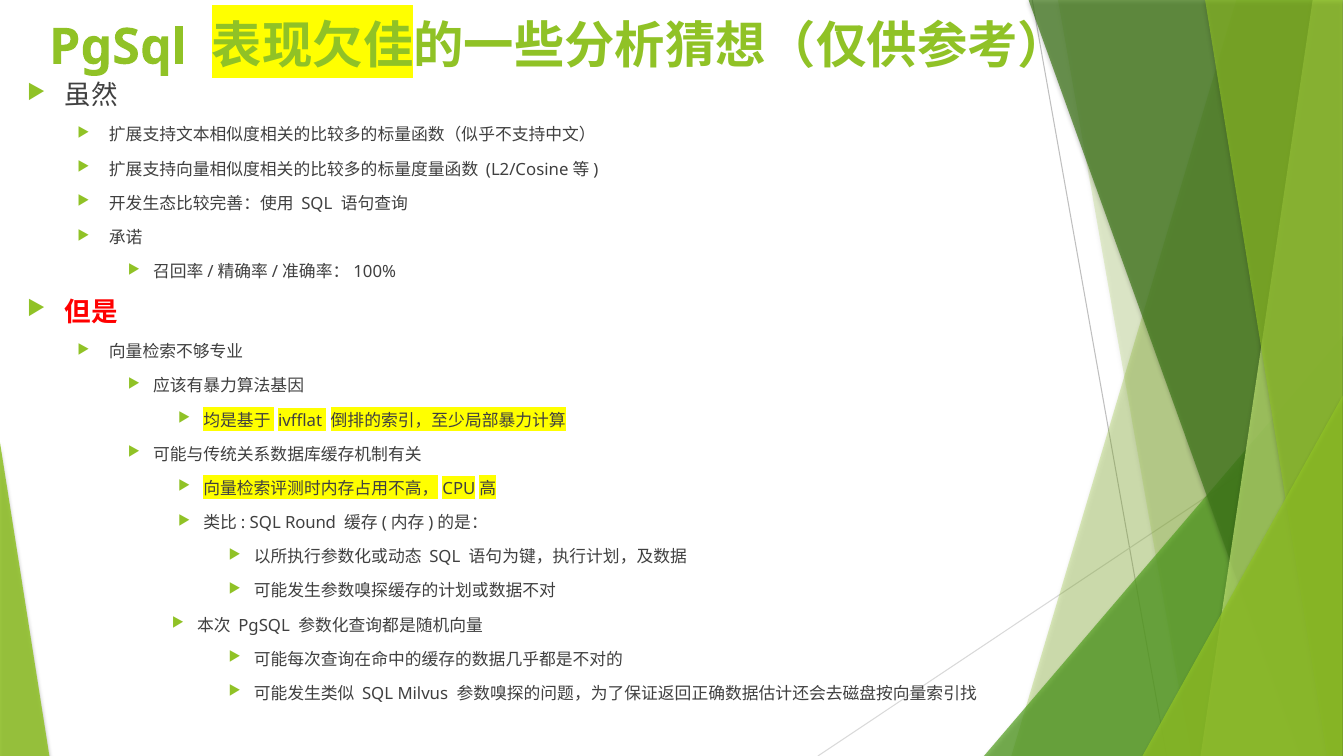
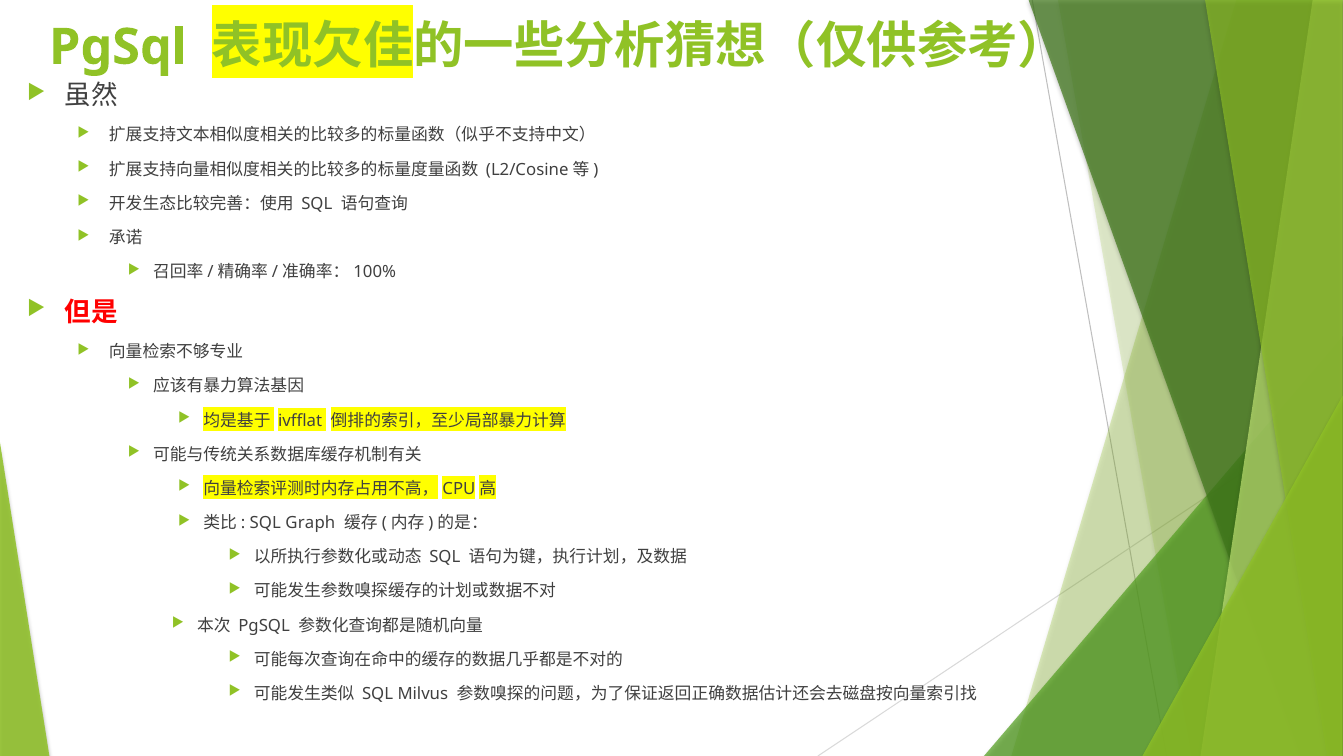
Round: Round -> Graph
